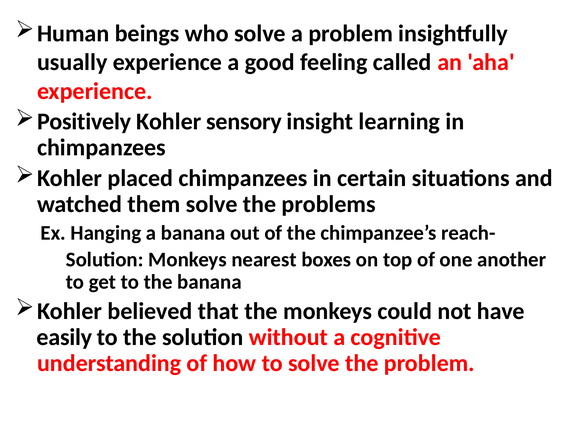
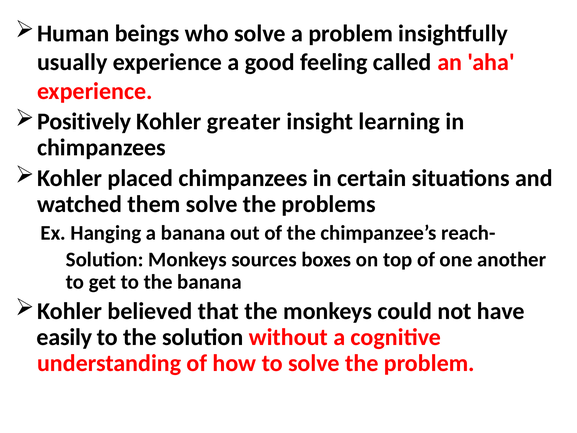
sensory: sensory -> greater
nearest: nearest -> sources
